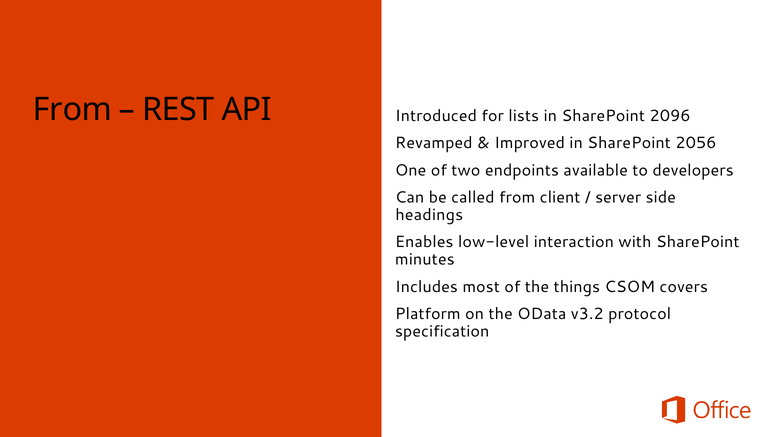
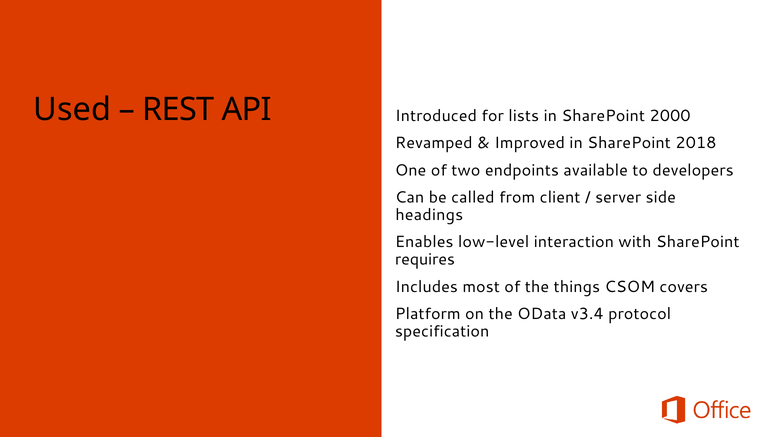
From at (73, 110): From -> Used
2096: 2096 -> 2000
2056: 2056 -> 2018
minutes: minutes -> requires
v3.2: v3.2 -> v3.4
